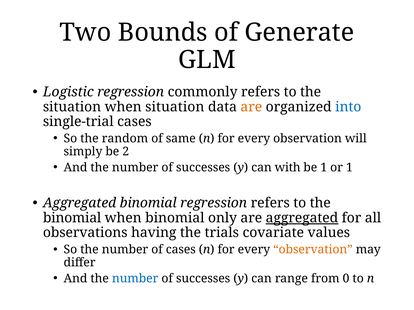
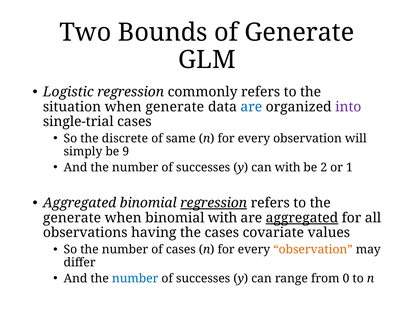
when situation: situation -> generate
are at (251, 107) colour: orange -> blue
into colour: blue -> purple
random: random -> discrete
2: 2 -> 9
be 1: 1 -> 2
regression at (214, 203) underline: none -> present
binomial at (72, 218): binomial -> generate
binomial only: only -> with
the trials: trials -> cases
